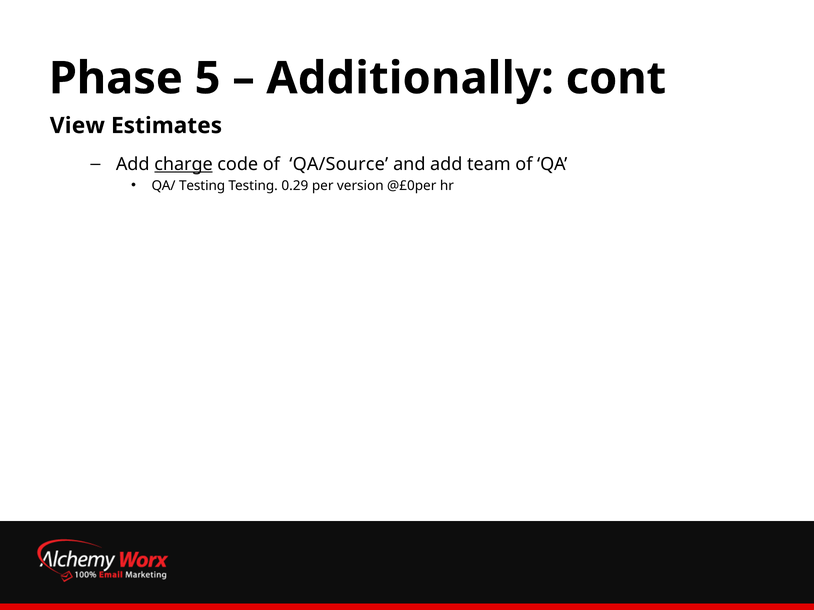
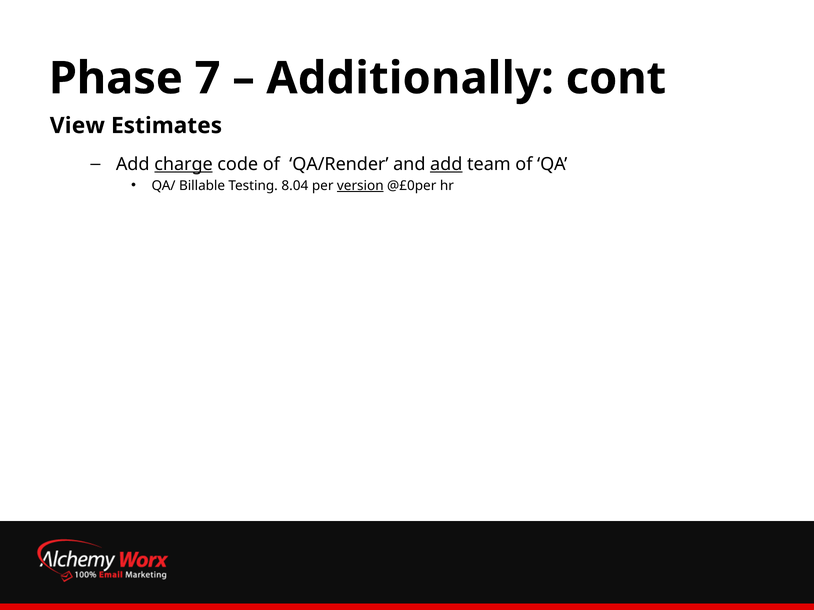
5: 5 -> 7
QA/Source: QA/Source -> QA/Render
add at (446, 164) underline: none -> present
QA/ Testing: Testing -> Billable
0.29: 0.29 -> 8.04
version underline: none -> present
